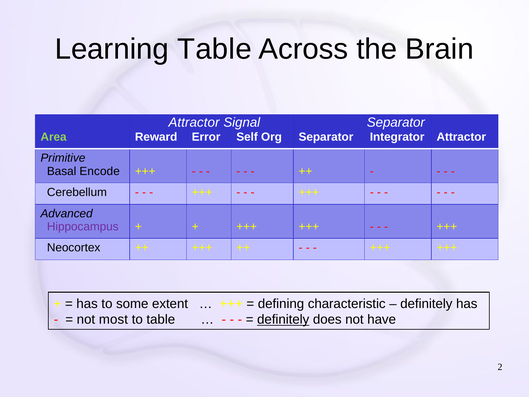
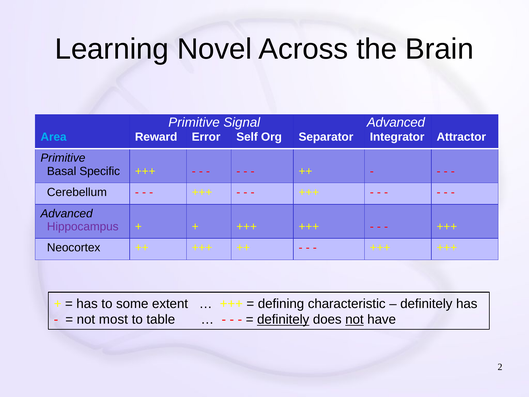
Learning Table: Table -> Novel
Attractor at (194, 122): Attractor -> Primitive
Signal Separator: Separator -> Advanced
Area colour: light green -> light blue
Encode: Encode -> Specific
not at (354, 319) underline: none -> present
